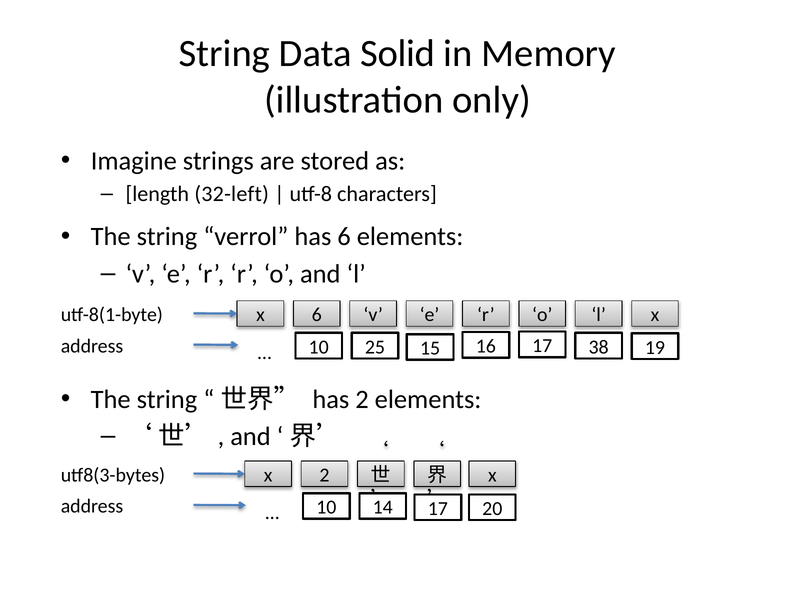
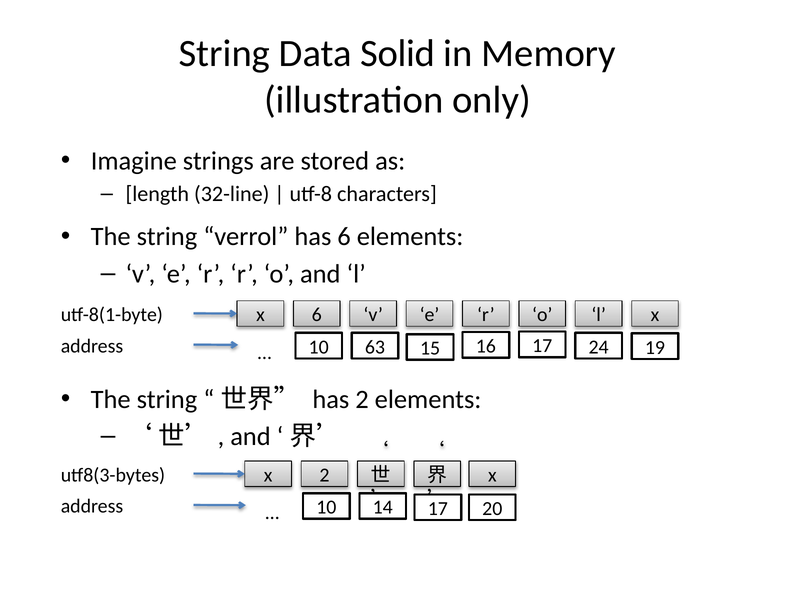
32-left: 32-left -> 32-line
38: 38 -> 24
25: 25 -> 63
